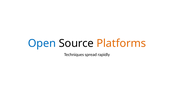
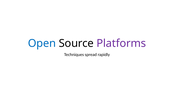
Platforms colour: orange -> purple
